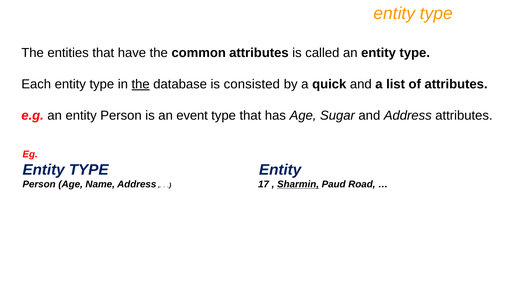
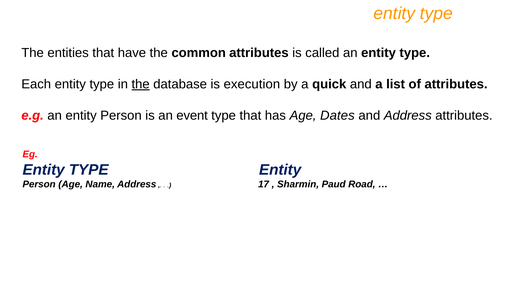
consisted: consisted -> execution
Sugar: Sugar -> Dates
Sharmin underline: present -> none
